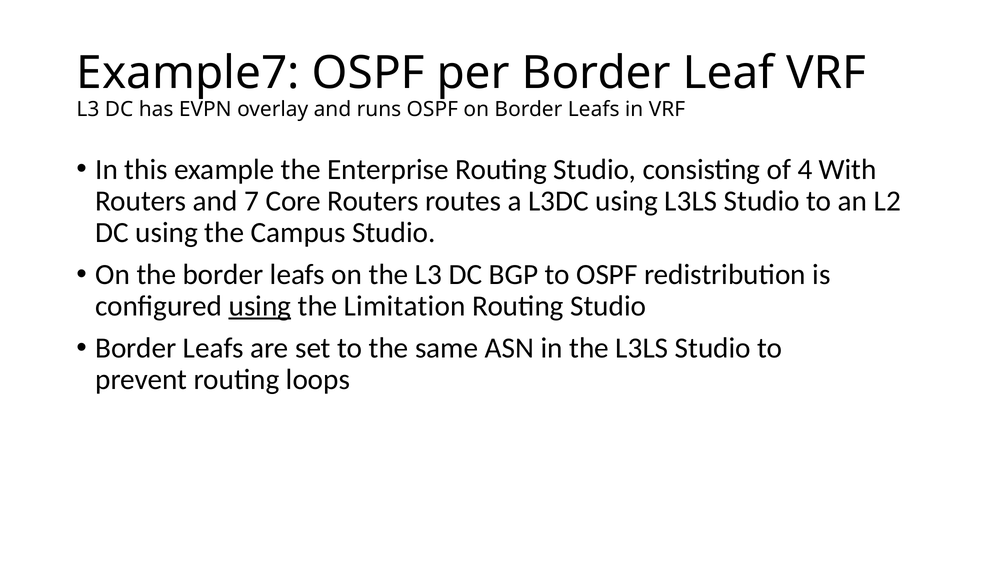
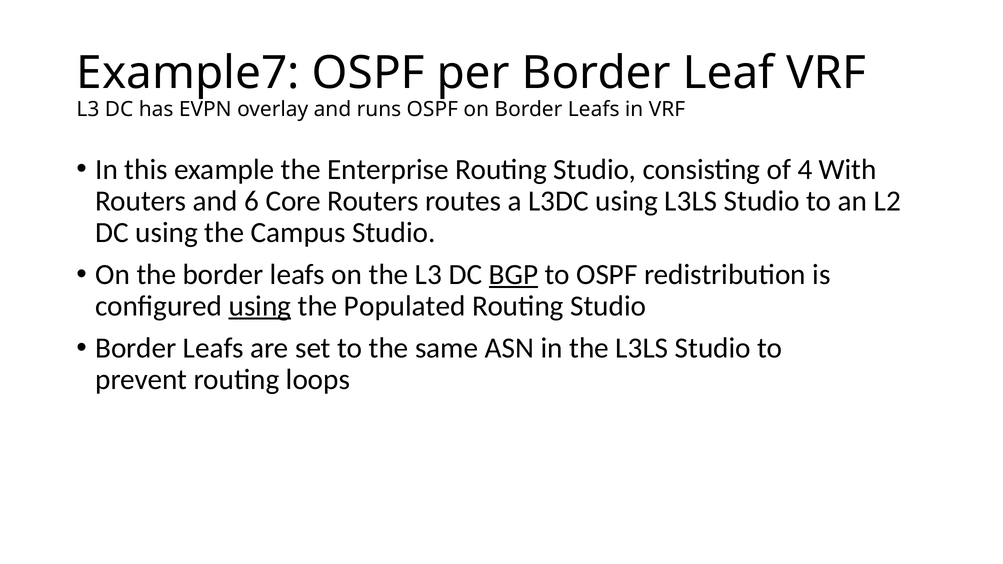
7: 7 -> 6
BGP underline: none -> present
Limitation: Limitation -> Populated
